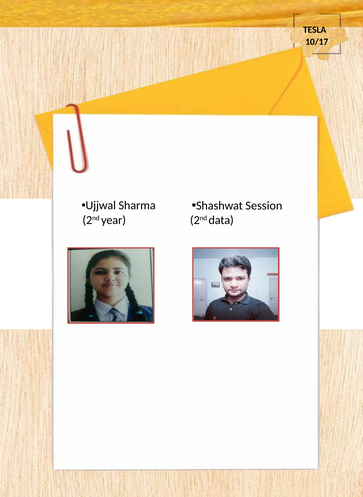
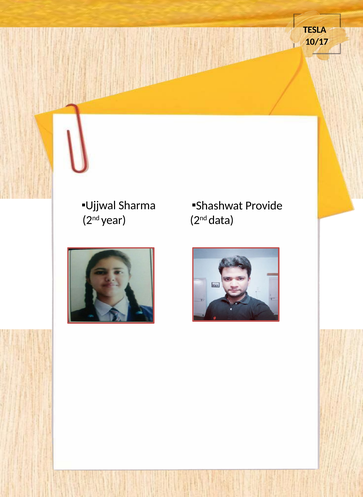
Session: Session -> Provide
